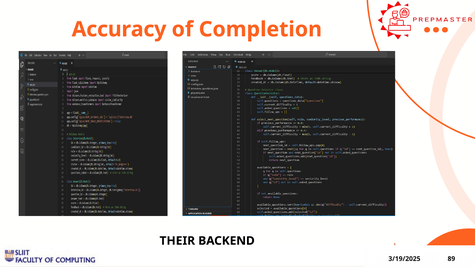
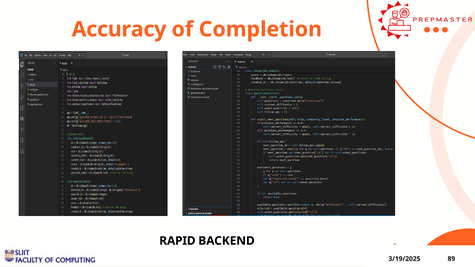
THEIR: THEIR -> RAPID
